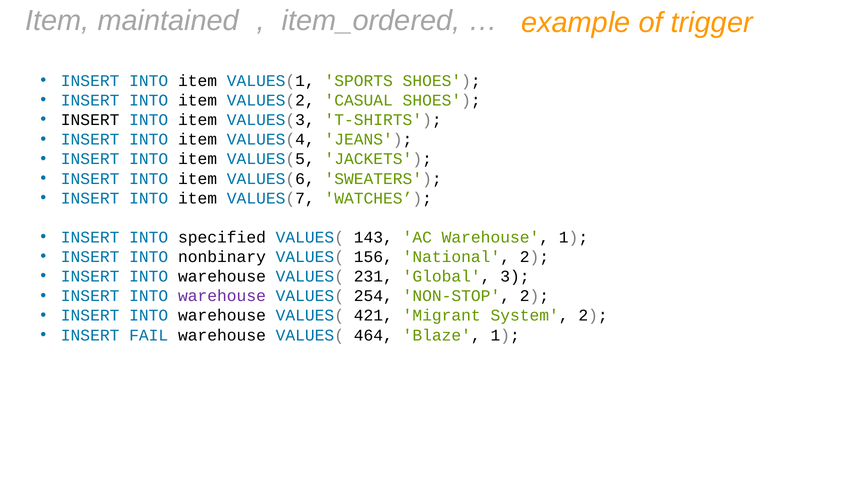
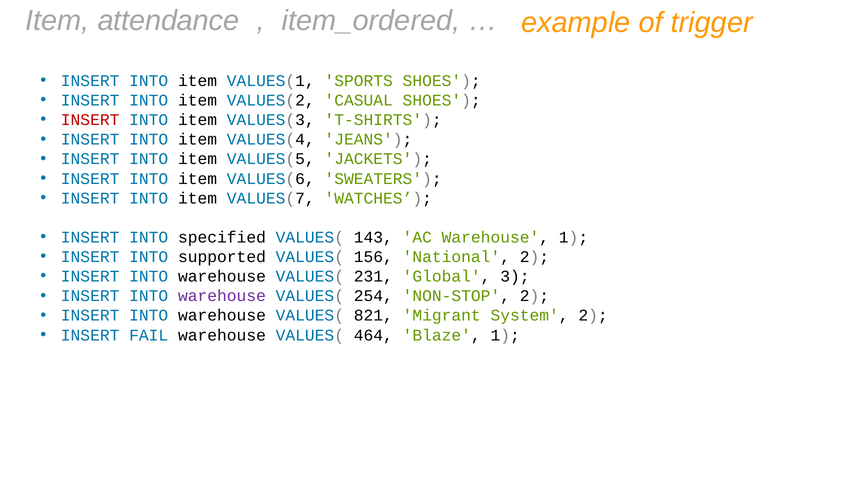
maintained: maintained -> attendance
INSERT at (90, 120) colour: black -> red
nonbinary: nonbinary -> supported
421: 421 -> 821
